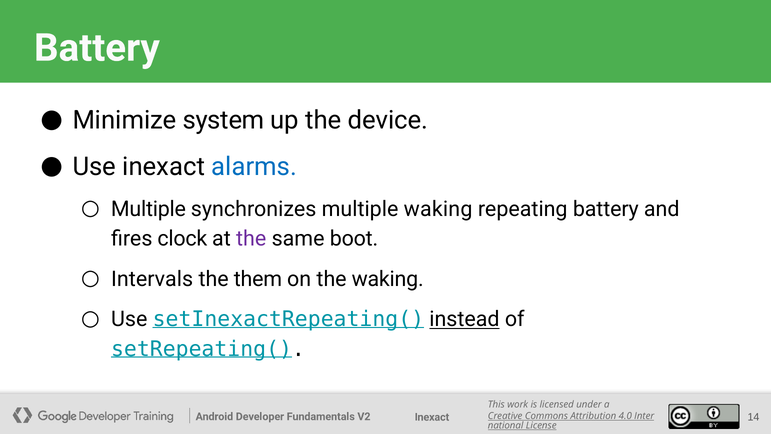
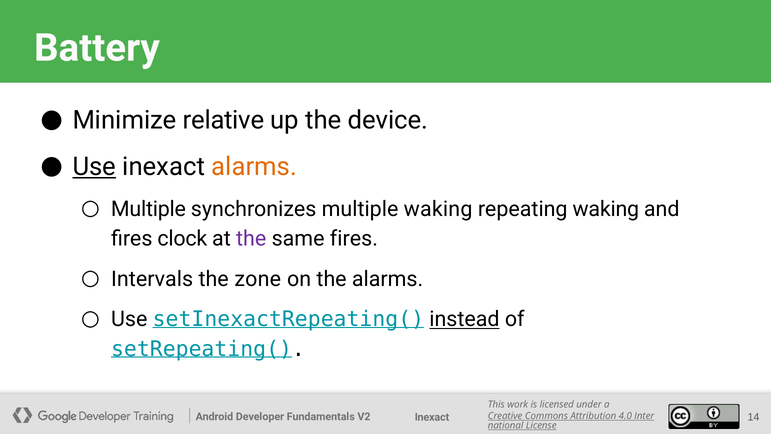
system: system -> relative
Use at (94, 166) underline: none -> present
alarms at (254, 166) colour: blue -> orange
repeating battery: battery -> waking
same boot: boot -> fires
them: them -> zone
the waking: waking -> alarms
